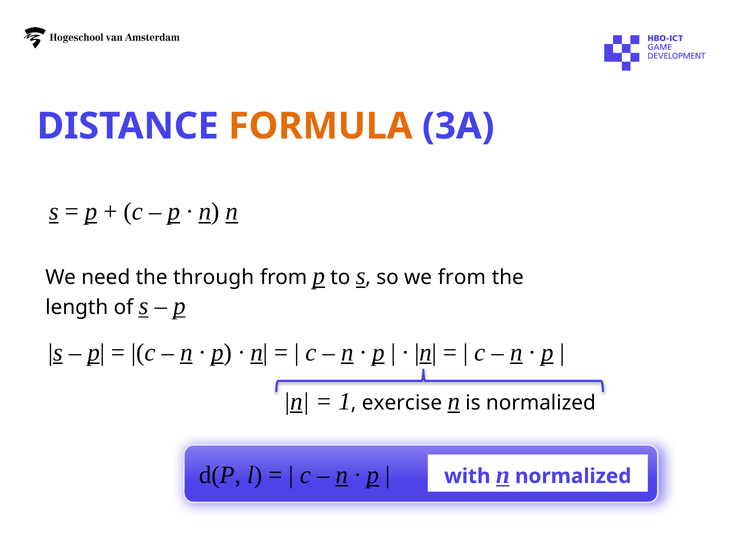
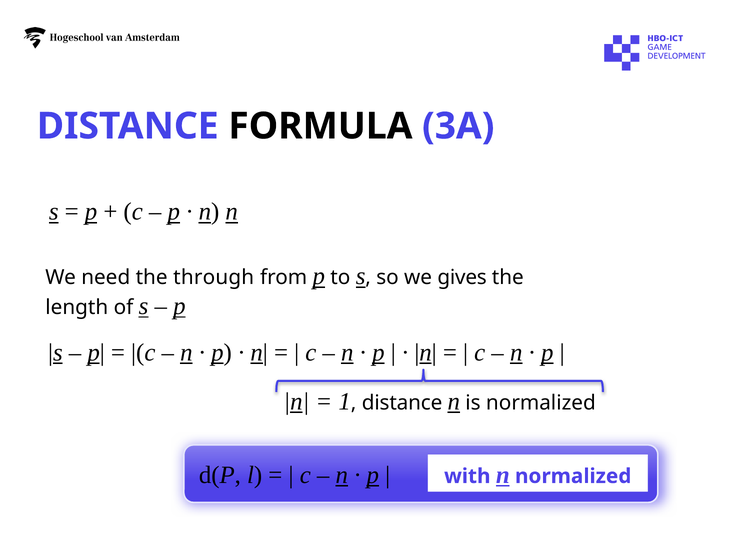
FORMULA colour: orange -> black
we from: from -> gives
exercise at (402, 403): exercise -> distance
